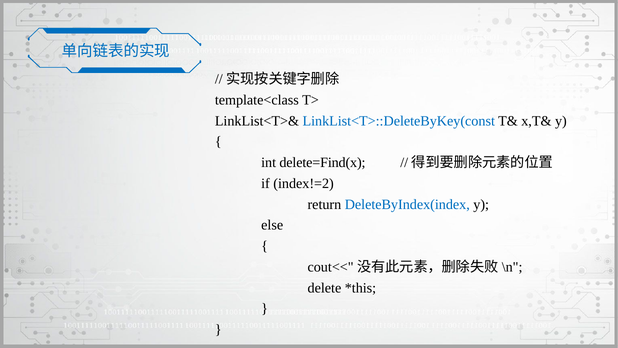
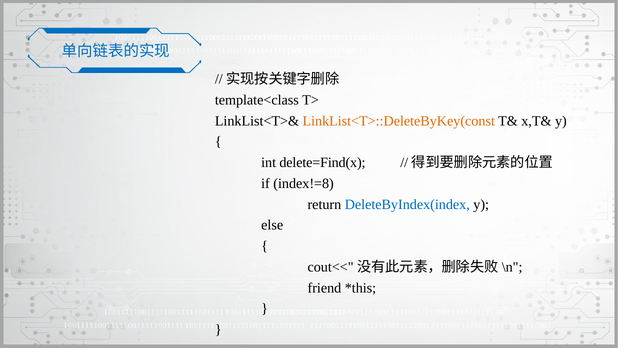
LinkList<T>::DeleteByKey(const colour: blue -> orange
index!=2: index!=2 -> index!=8
delete: delete -> friend
